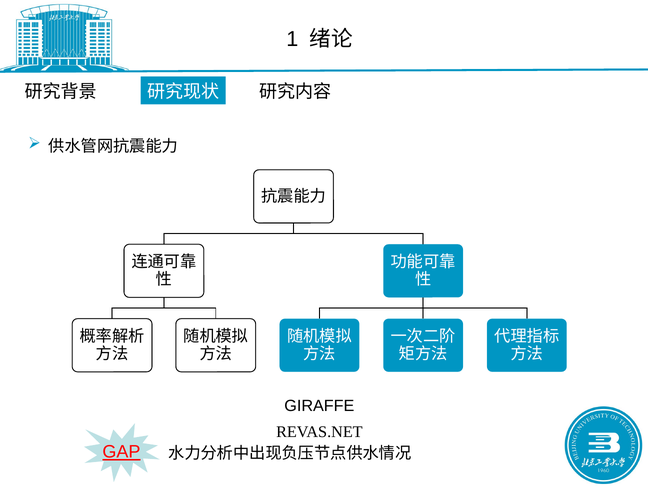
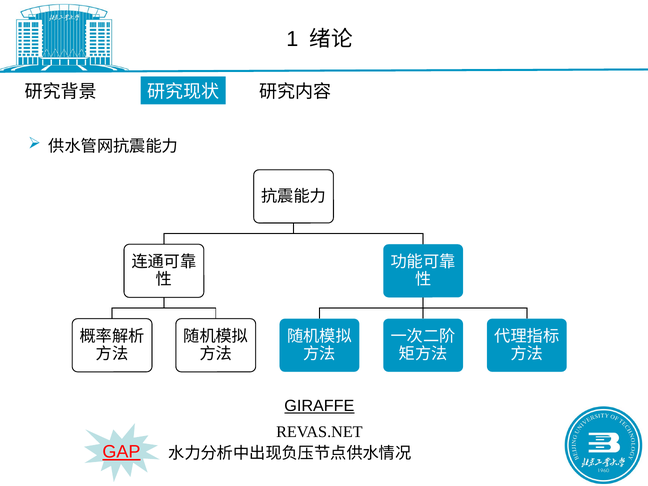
GIRAFFE underline: none -> present
